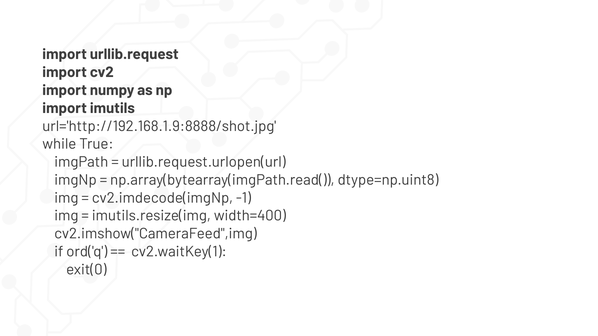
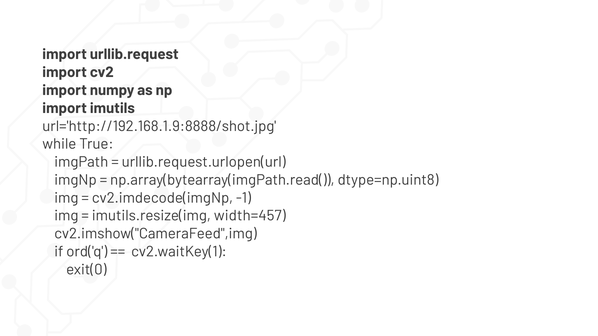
width=400: width=400 -> width=457
